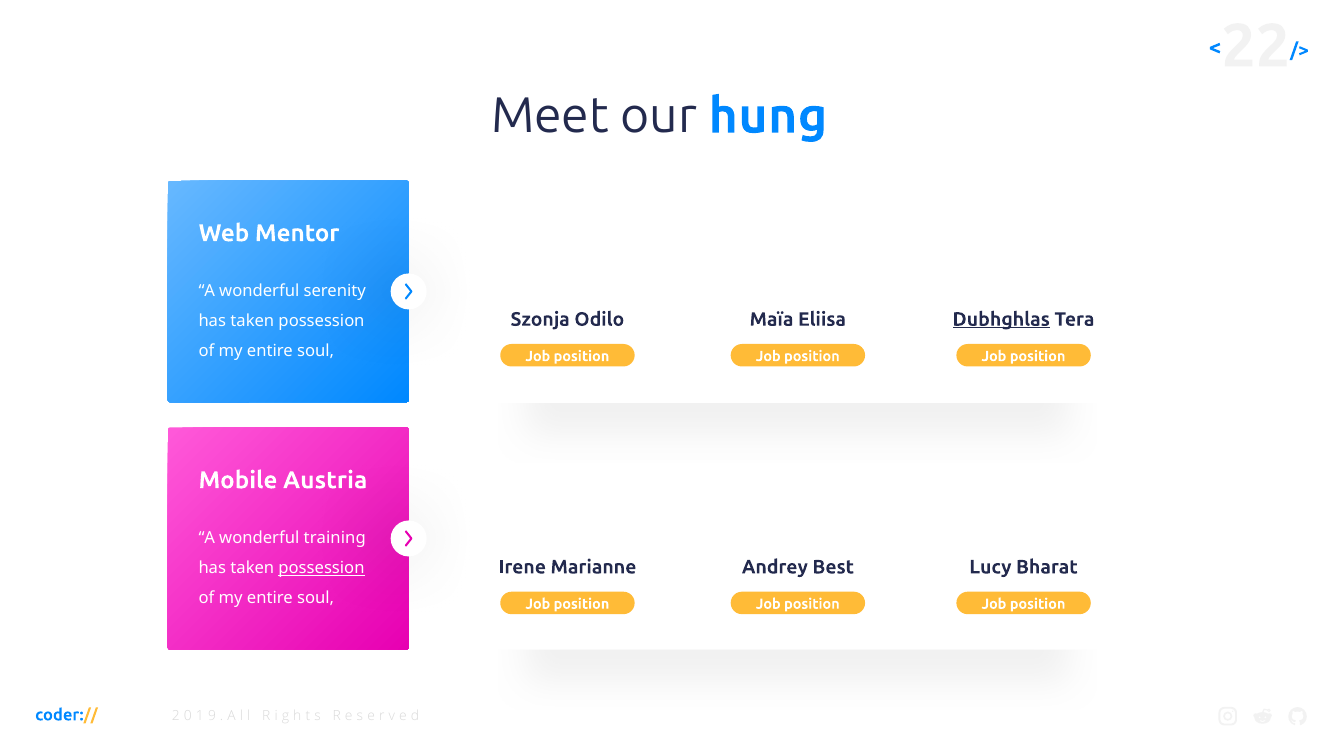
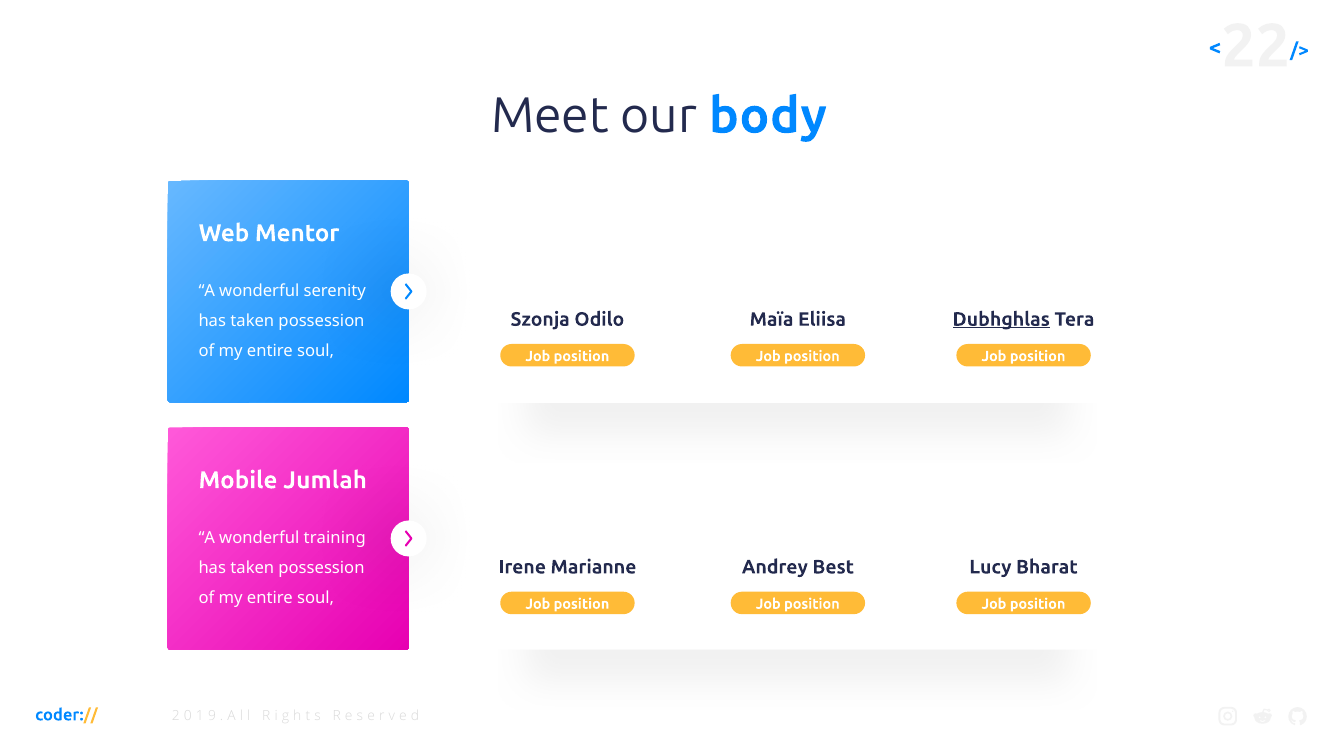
hung: hung -> body
Austria: Austria -> Jumlah
possession at (322, 568) underline: present -> none
